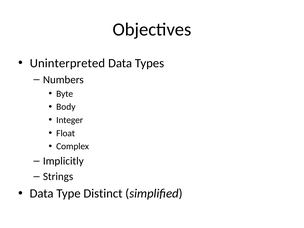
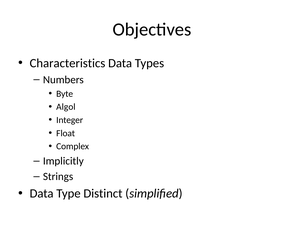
Uninterpreted: Uninterpreted -> Characteristics
Body: Body -> Algol
